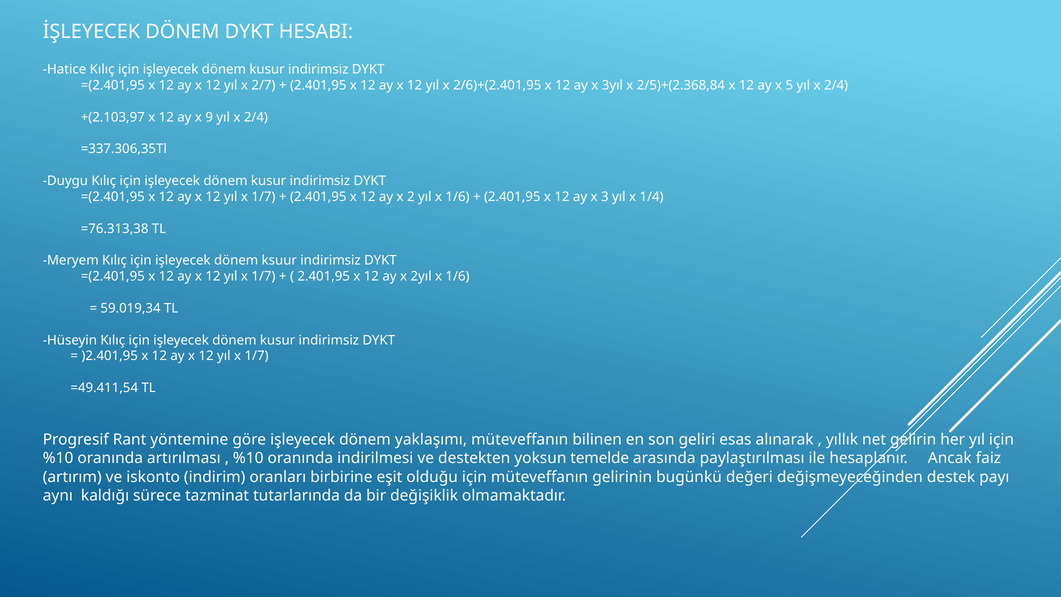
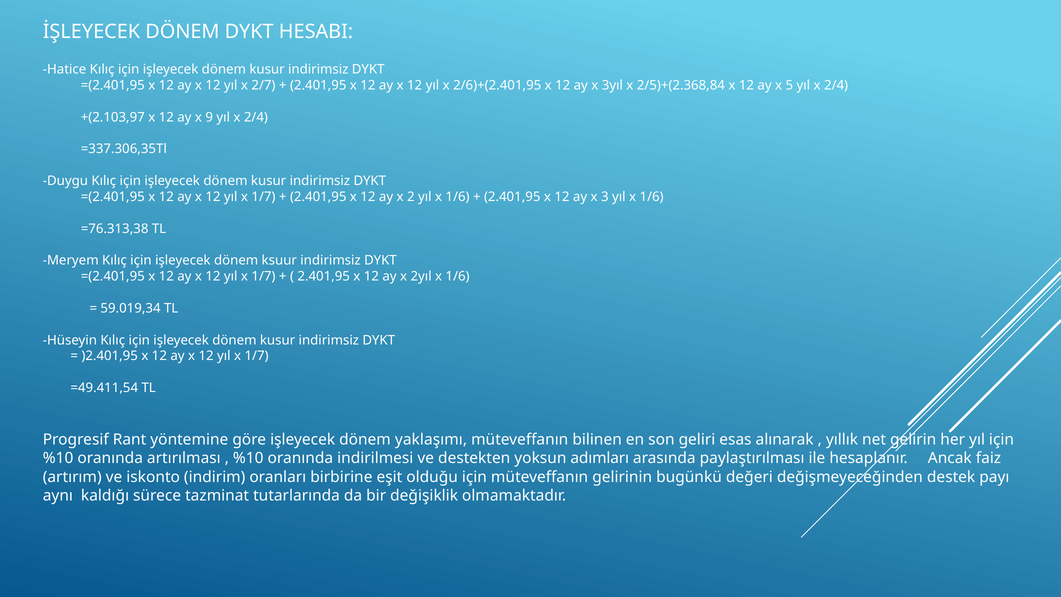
3 yıl x 1/4: 1/4 -> 1/6
temelde: temelde -> adımları
